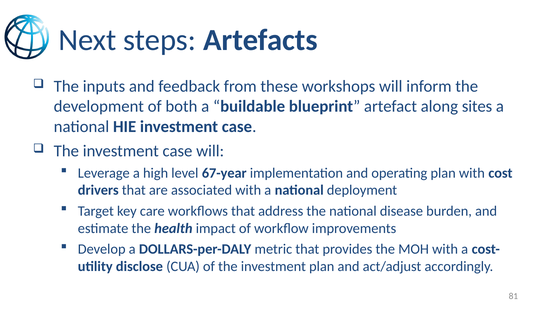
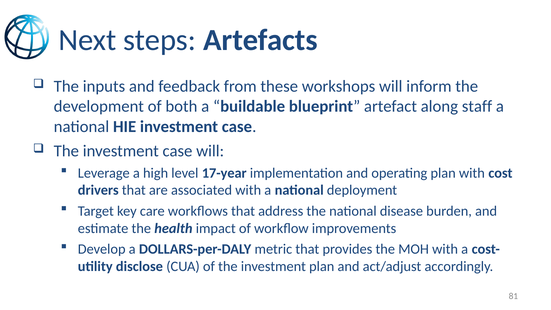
sites: sites -> staff
67-year: 67-year -> 17-year
